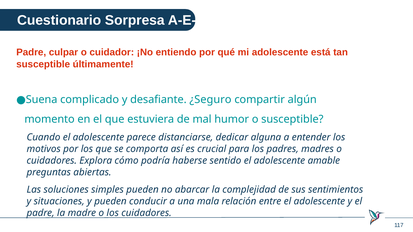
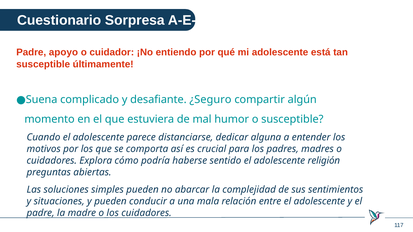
culpar: culpar -> apoyo
amable: amable -> religión
